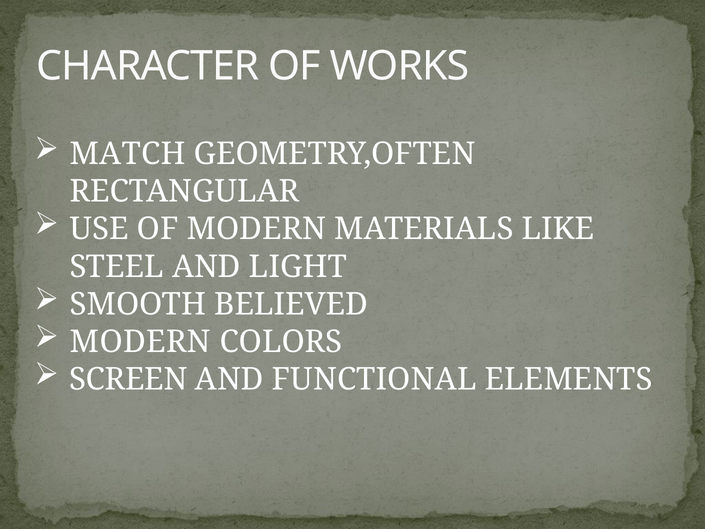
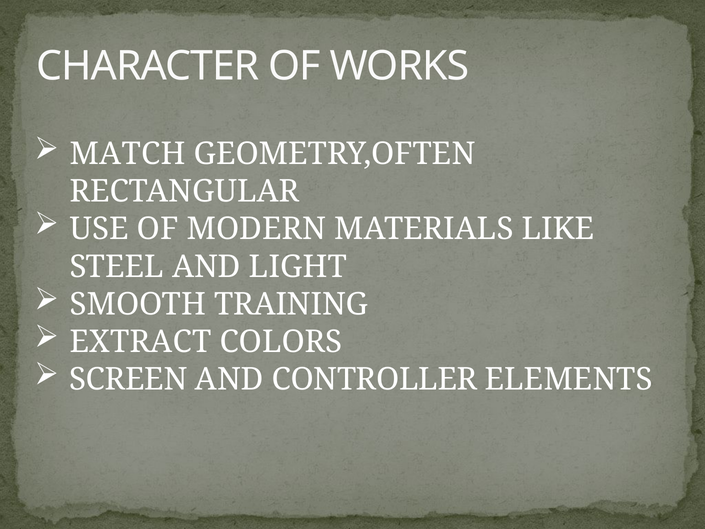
BELIEVED: BELIEVED -> TRAINING
MODERN at (140, 342): MODERN -> EXTRACT
FUNCTIONAL: FUNCTIONAL -> CONTROLLER
